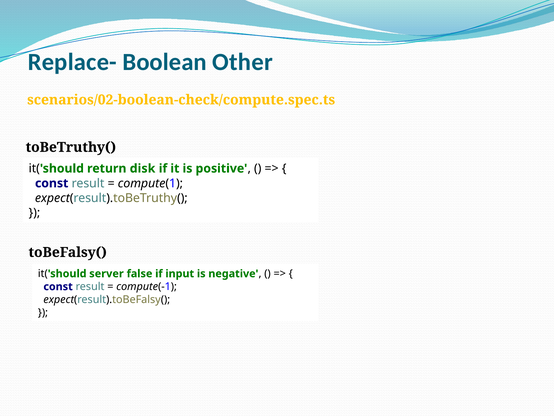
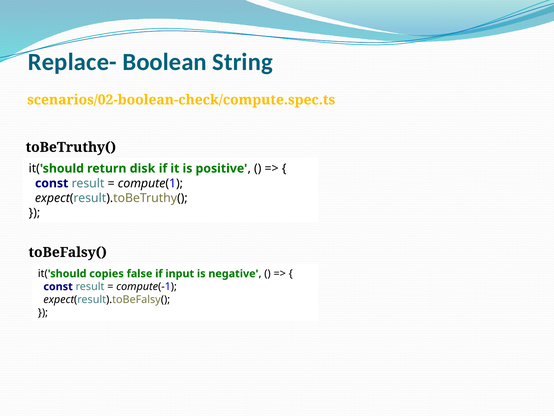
Other: Other -> String
server: server -> copies
